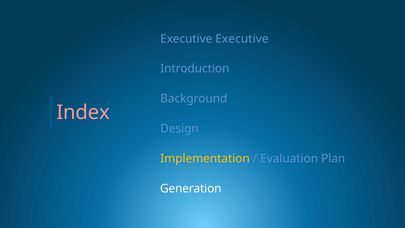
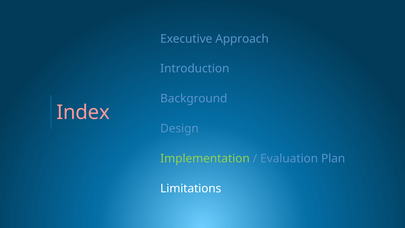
Executive Executive: Executive -> Approach
Implementation colour: yellow -> light green
Generation: Generation -> Limitations
